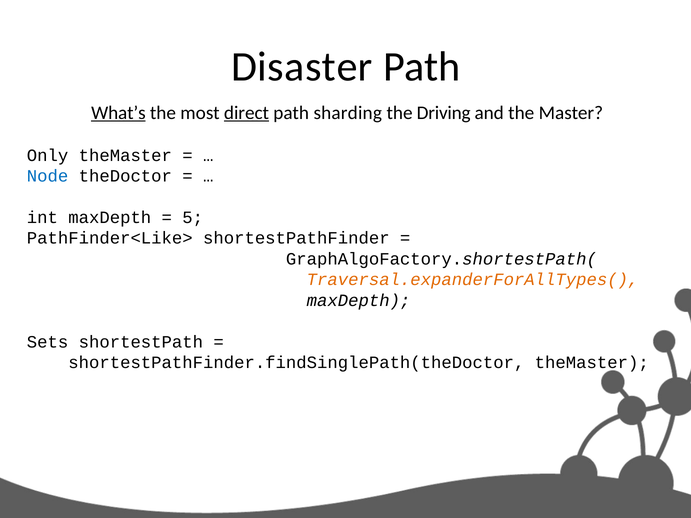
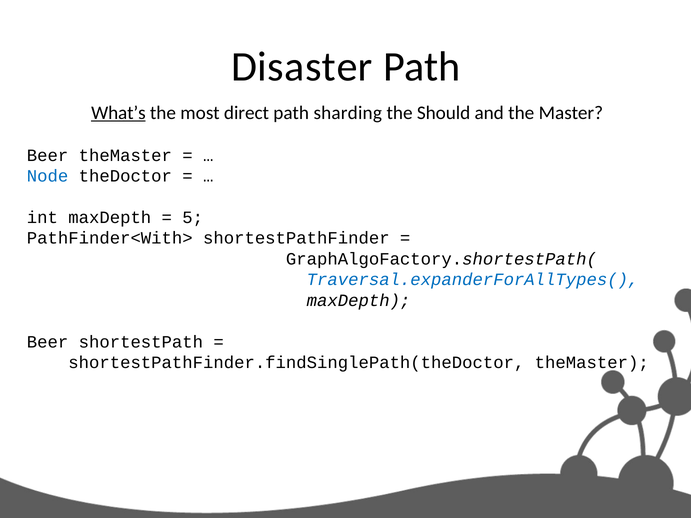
direct underline: present -> none
Driving: Driving -> Should
Only at (48, 155): Only -> Beer
PathFinder<Like>: PathFinder<Like> -> PathFinder<With>
Traversal.expanderForAllTypes( colour: orange -> blue
Sets at (48, 342): Sets -> Beer
